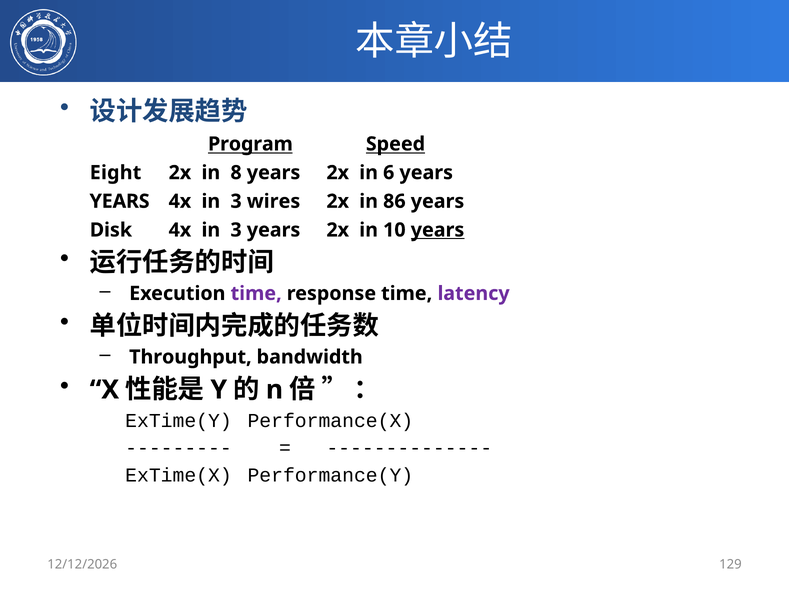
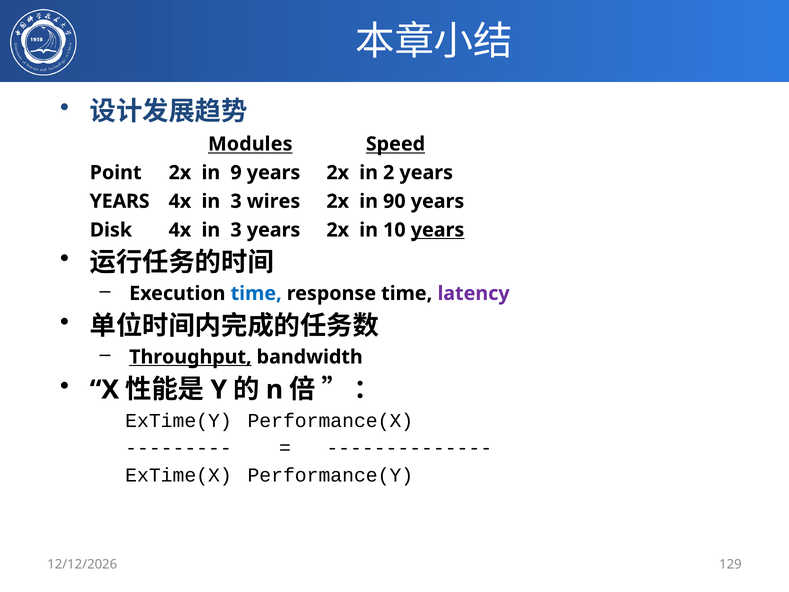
Program: Program -> Modules
Eight: Eight -> Point
8: 8 -> 9
6: 6 -> 2
86: 86 -> 90
time at (256, 293) colour: purple -> blue
Throughput underline: none -> present
